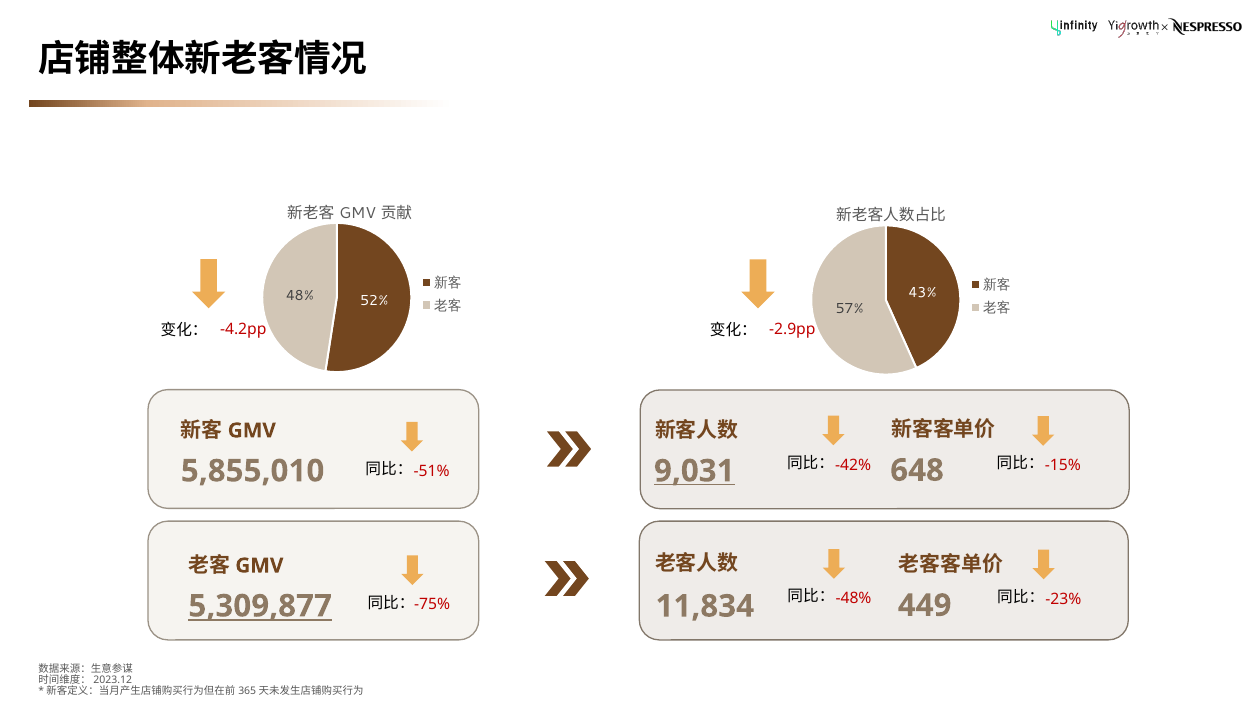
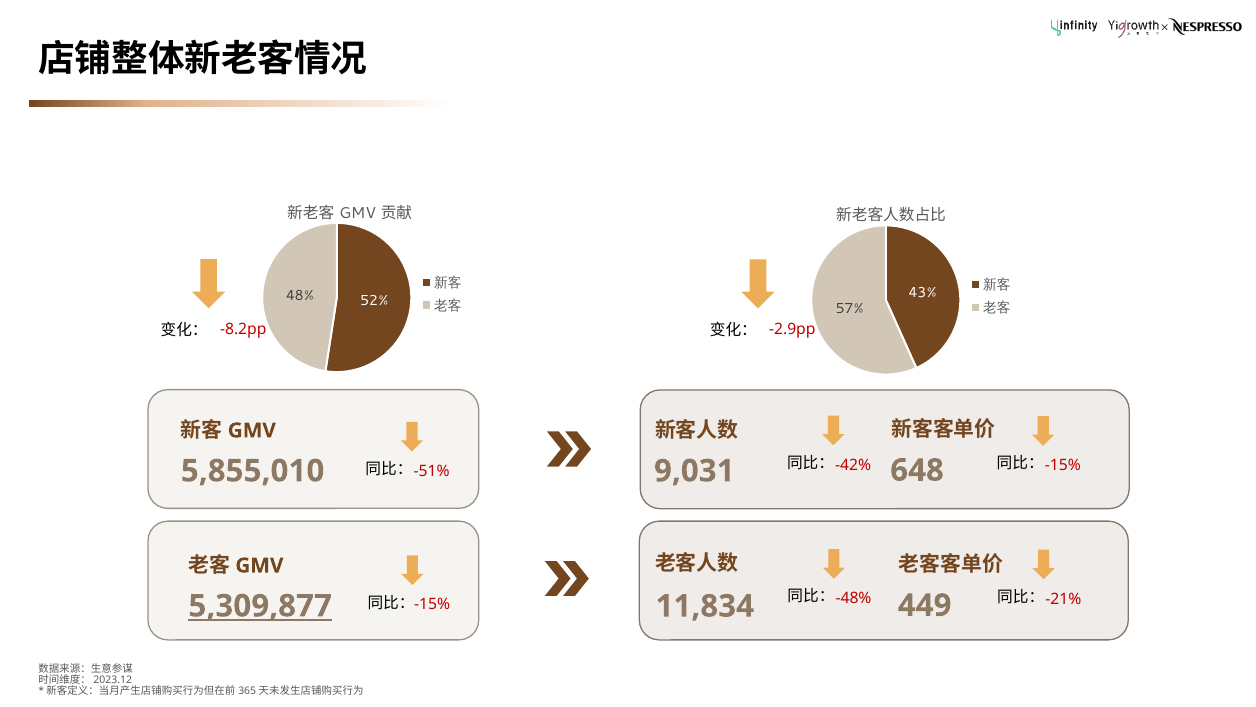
-4.2pp: -4.2pp -> -8.2pp
9,031 underline: present -> none
-23%: -23% -> -21%
-75% at (432, 604): -75% -> -15%
